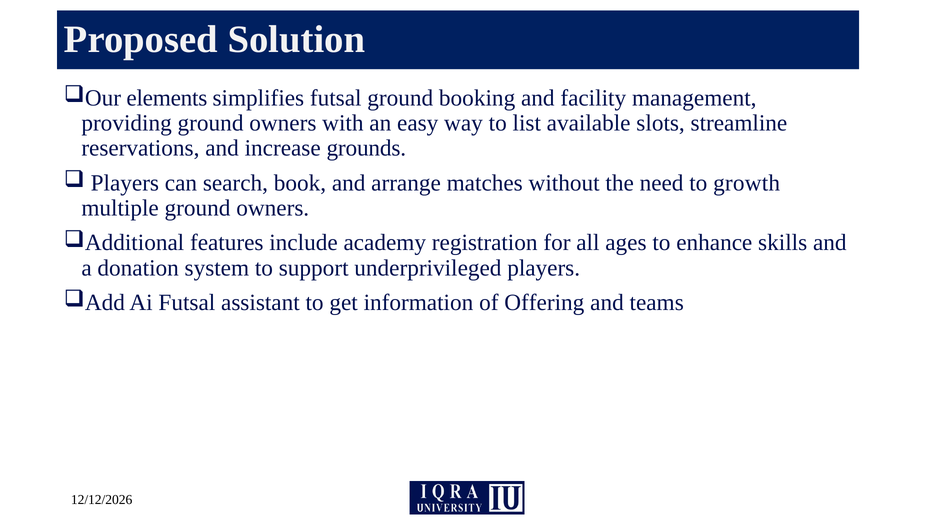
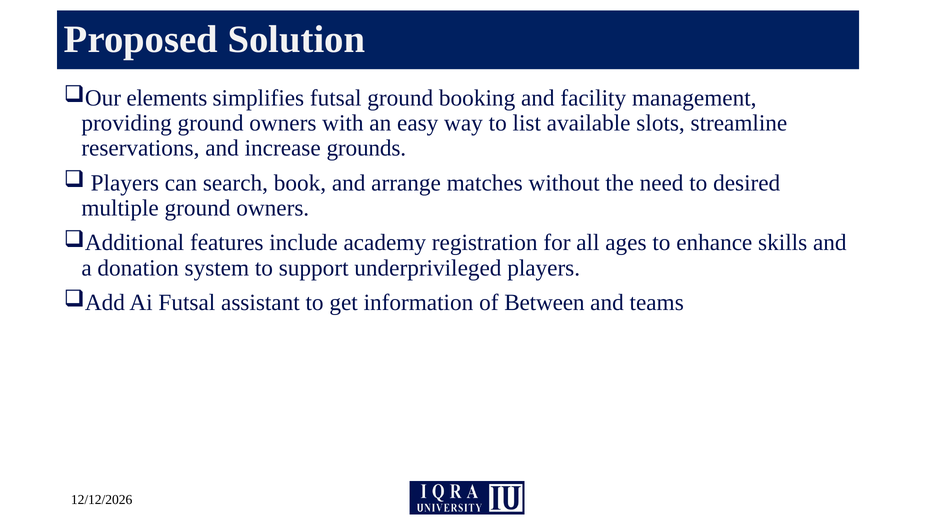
growth: growth -> desired
Offering: Offering -> Between
